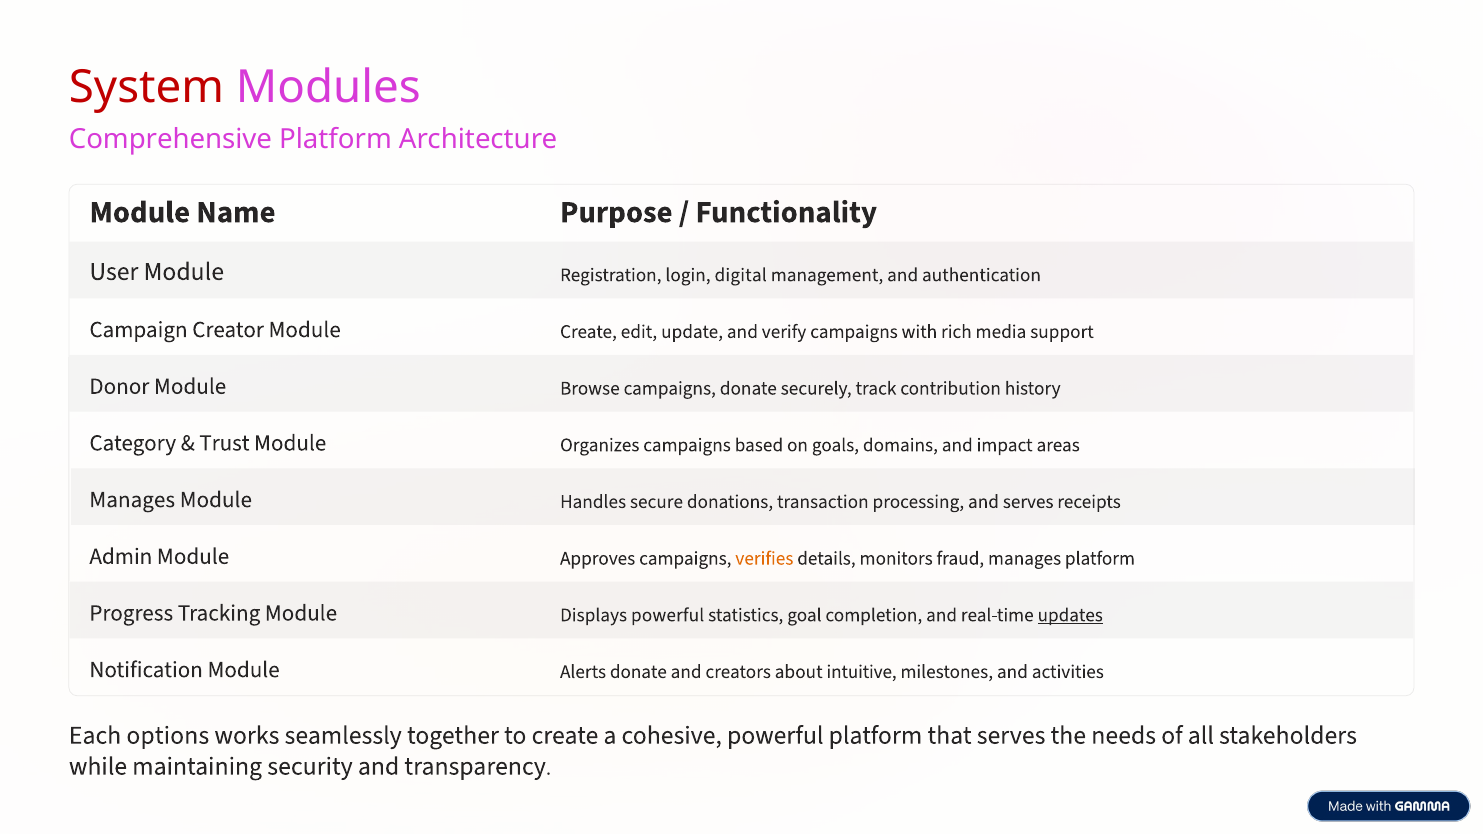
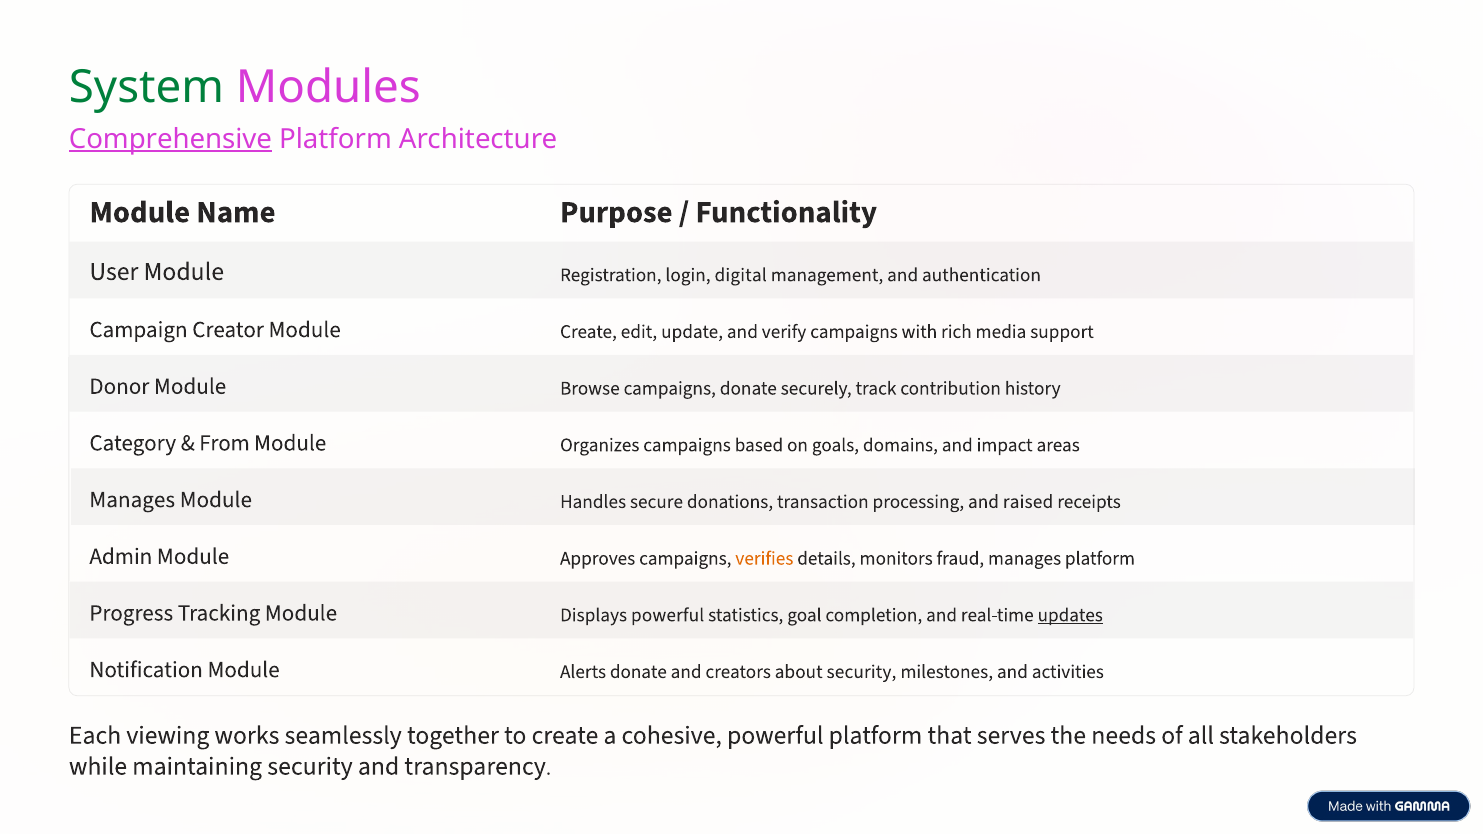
System colour: red -> green
Comprehensive underline: none -> present
Trust: Trust -> From
and serves: serves -> raised
about intuitive: intuitive -> security
options: options -> viewing
